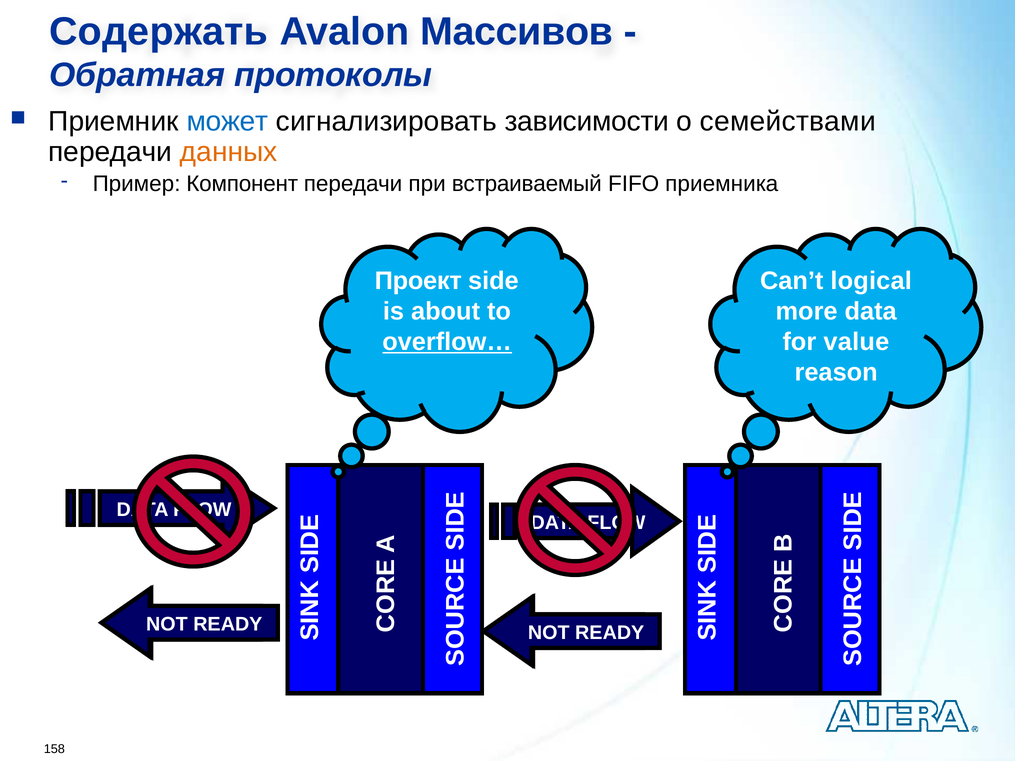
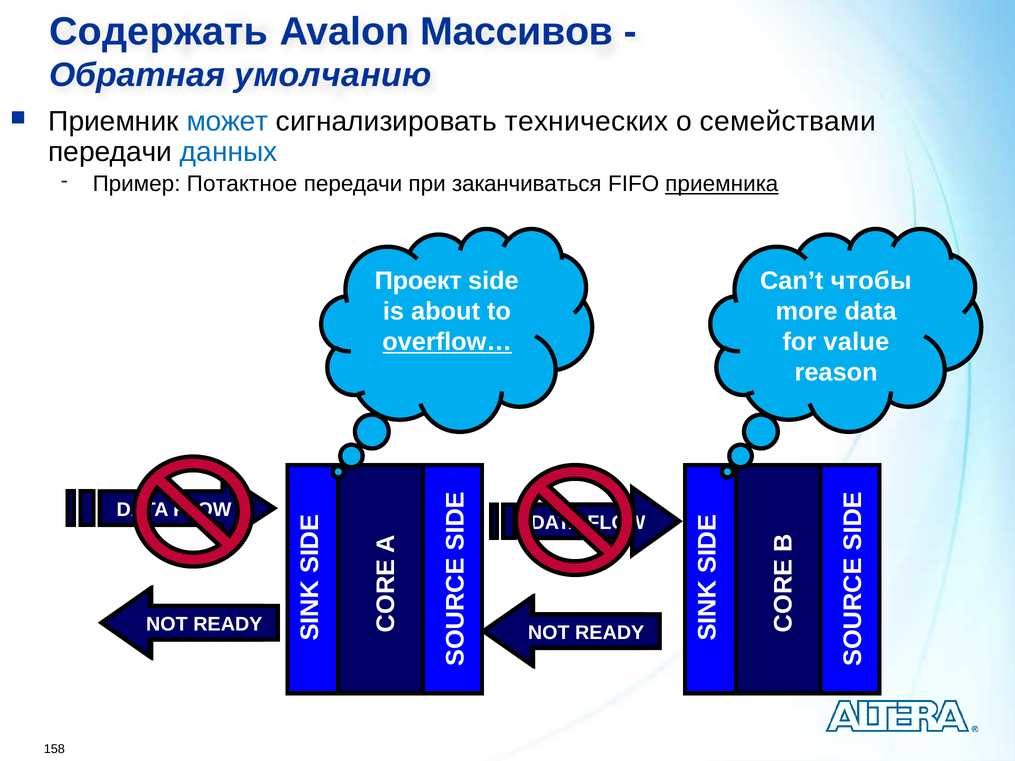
протоколы: протоколы -> умолчанию
зависимости: зависимости -> технических
данных colour: orange -> blue
Компонент: Компонент -> Потактное
встраиваемый: встраиваемый -> заканчиваться
приемника underline: none -> present
logical: logical -> чтобы
